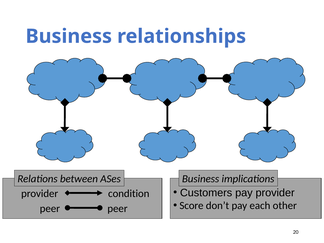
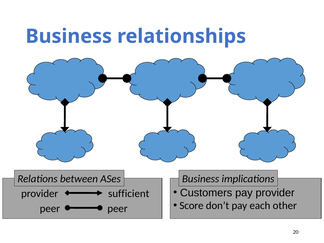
condition: condition -> sufficient
